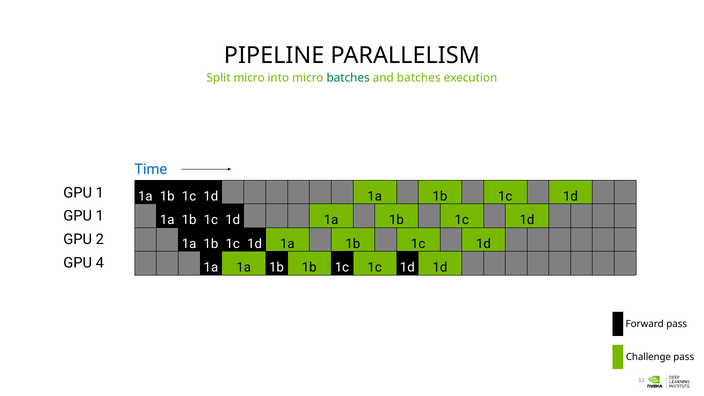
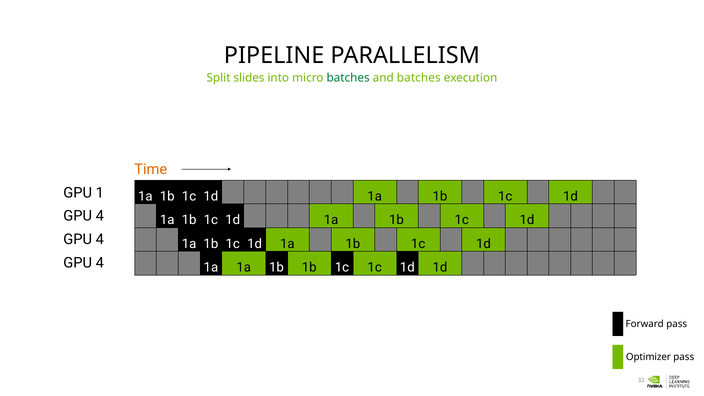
Split micro: micro -> slides
Time colour: blue -> orange
1 at (100, 216): 1 -> 4
2 at (100, 239): 2 -> 4
Challenge: Challenge -> Optimizer
